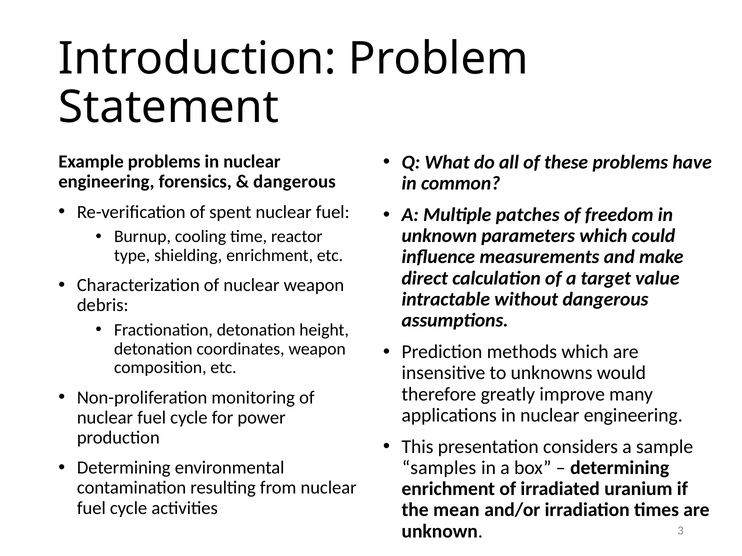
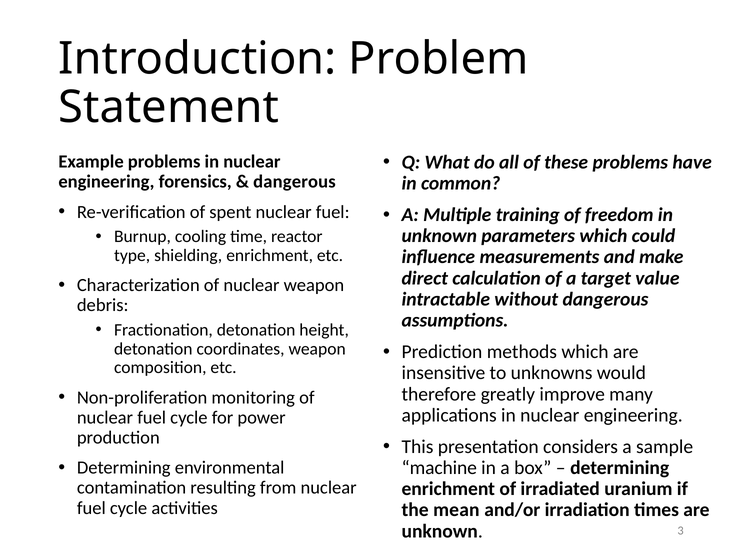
patches: patches -> training
samples: samples -> machine
